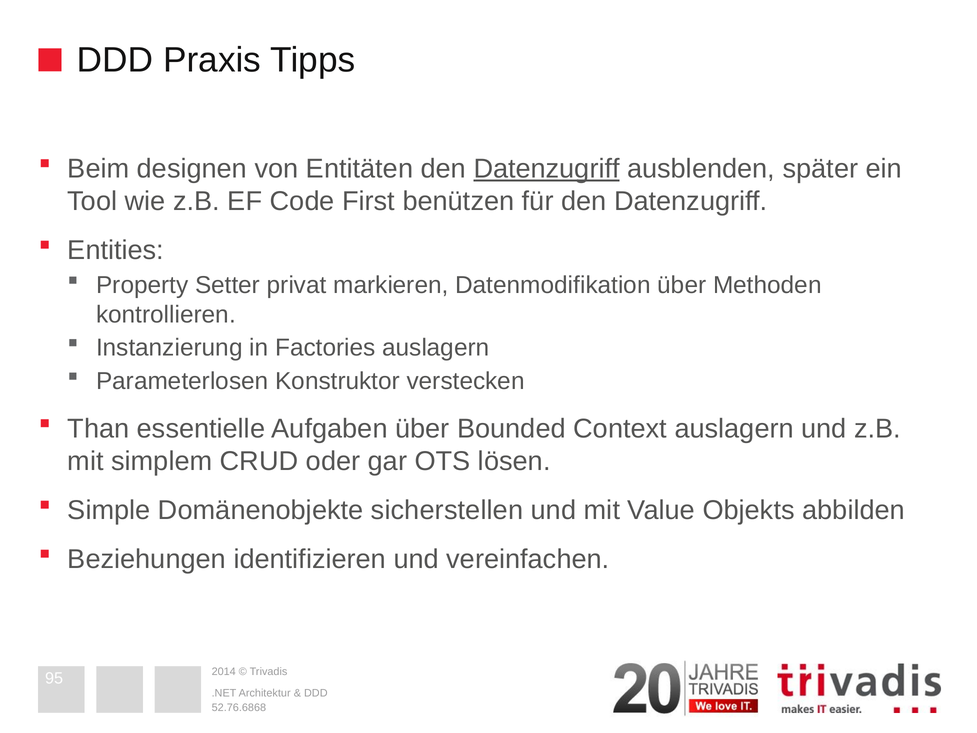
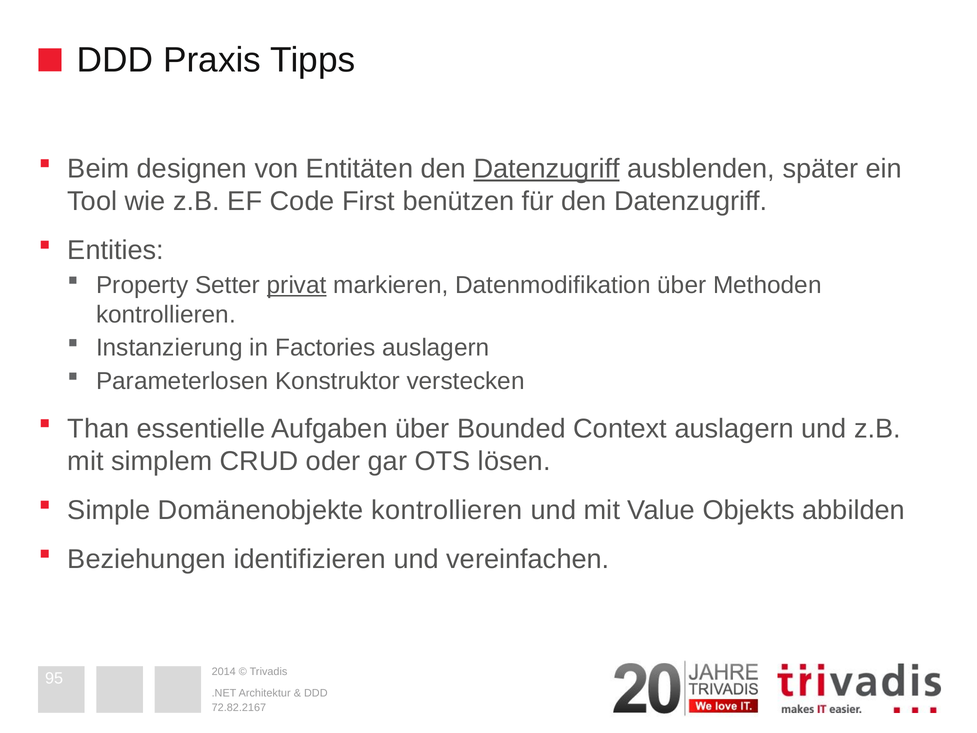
privat underline: none -> present
Domänenobjekte sicherstellen: sicherstellen -> kontrollieren
52.76.6868: 52.76.6868 -> 72.82.2167
